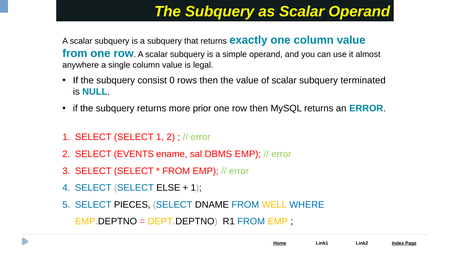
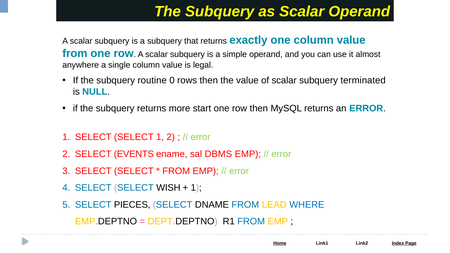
consist: consist -> routine
prior: prior -> start
ELSE: ELSE -> WISH
WELL: WELL -> LEAD
